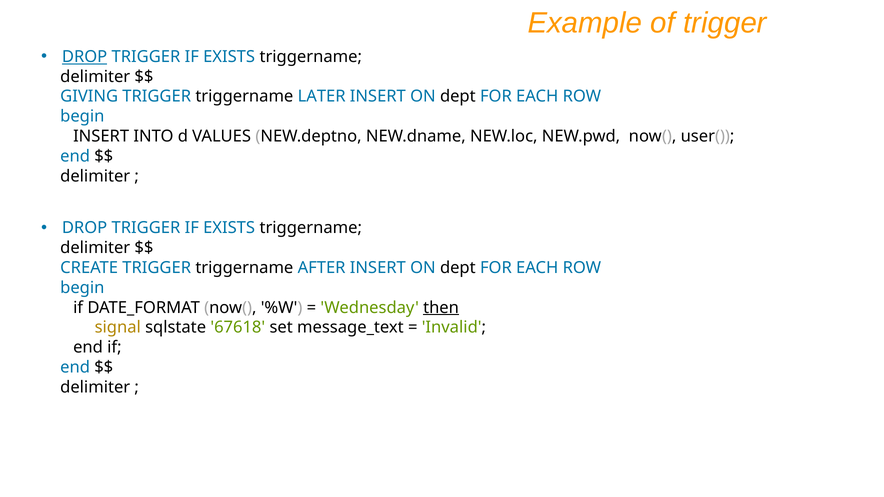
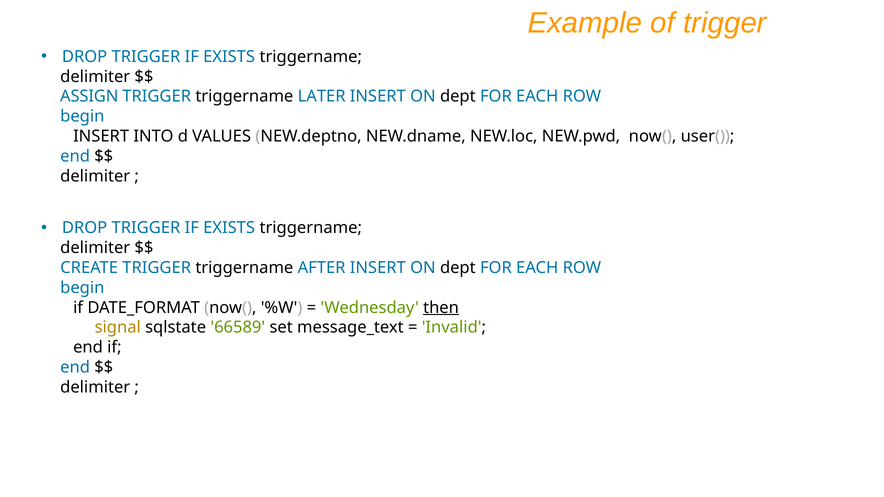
DROP at (85, 57) underline: present -> none
GIVING: GIVING -> ASSIGN
67618: 67618 -> 66589
